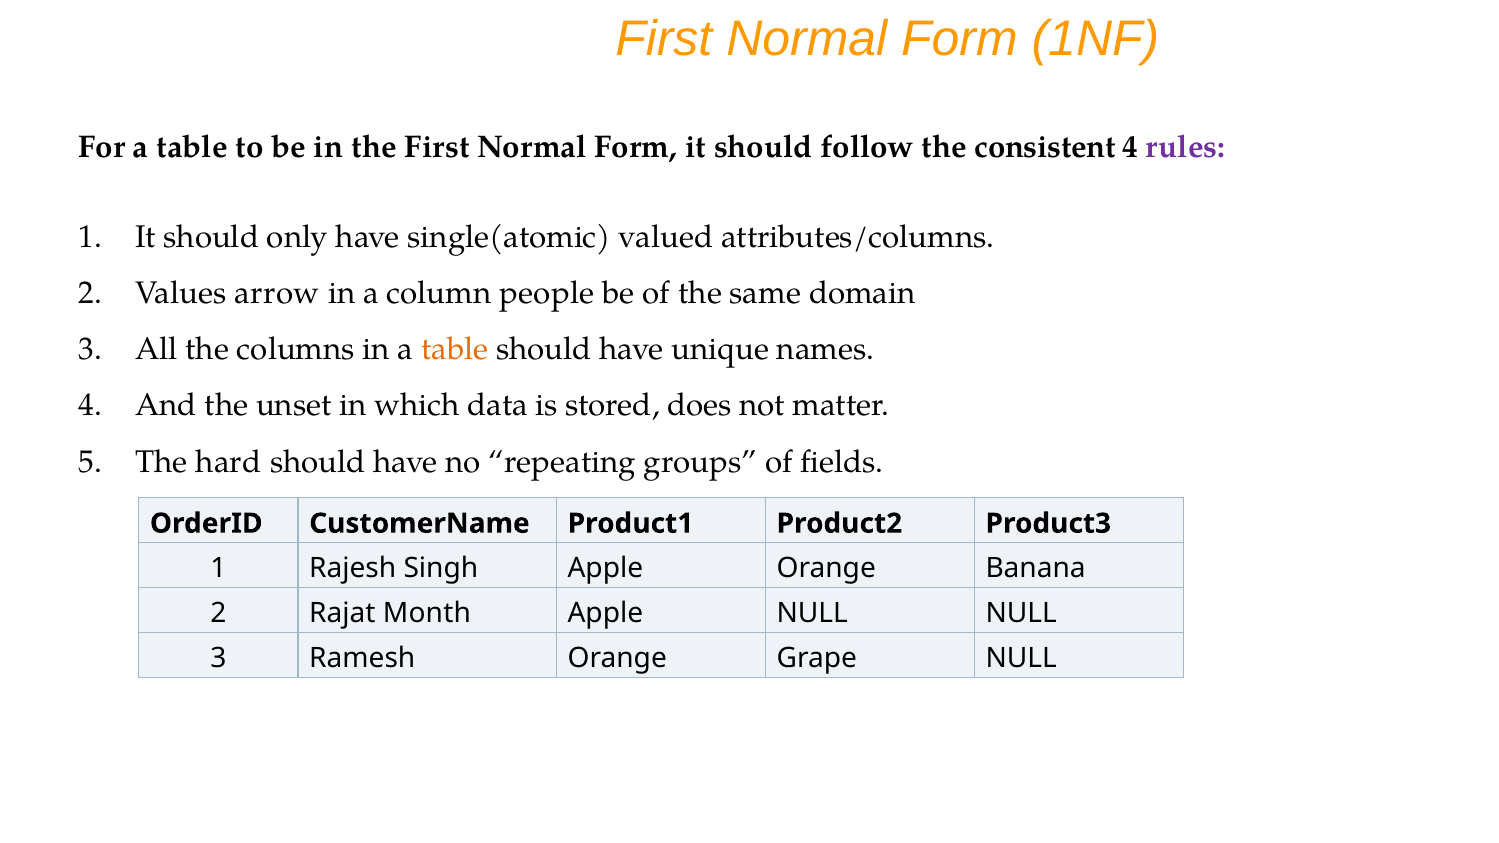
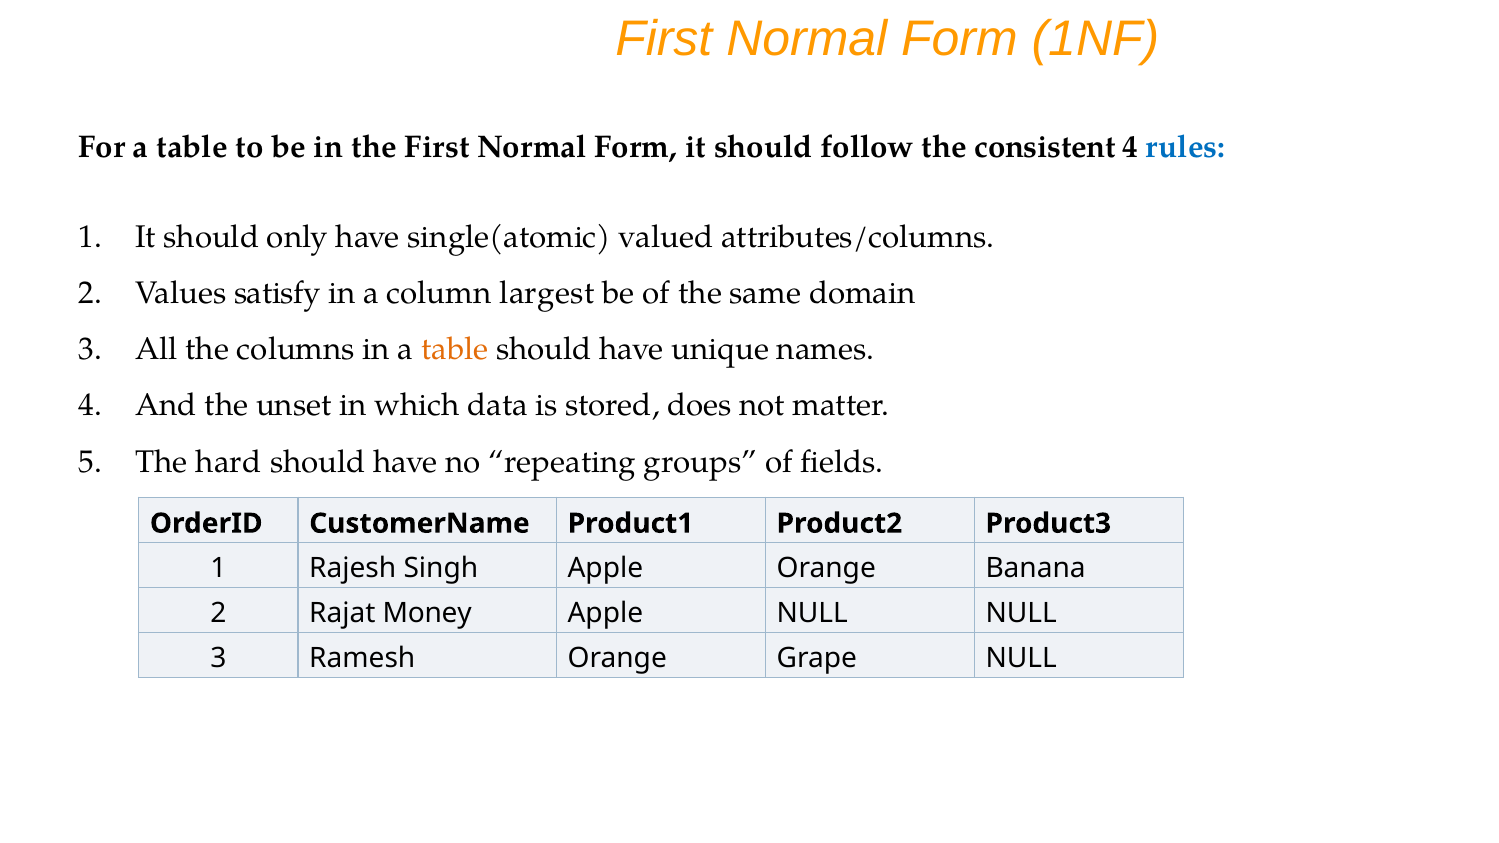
rules colour: purple -> blue
arrow: arrow -> satisfy
people: people -> largest
Month: Month -> Money
